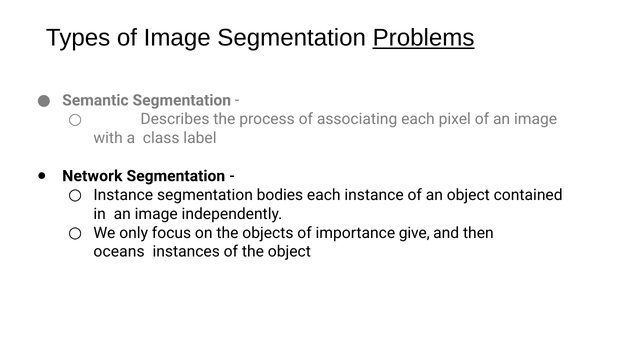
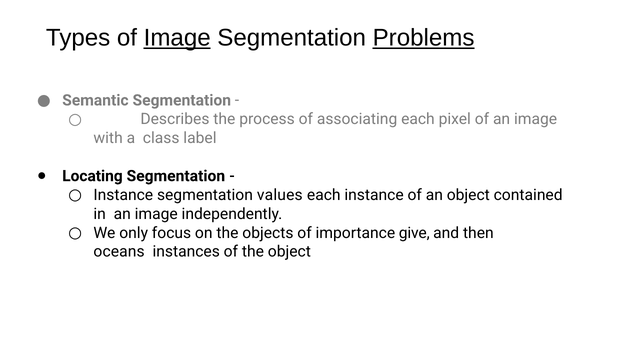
Image at (177, 38) underline: none -> present
Network: Network -> Locating
bodies: bodies -> values
